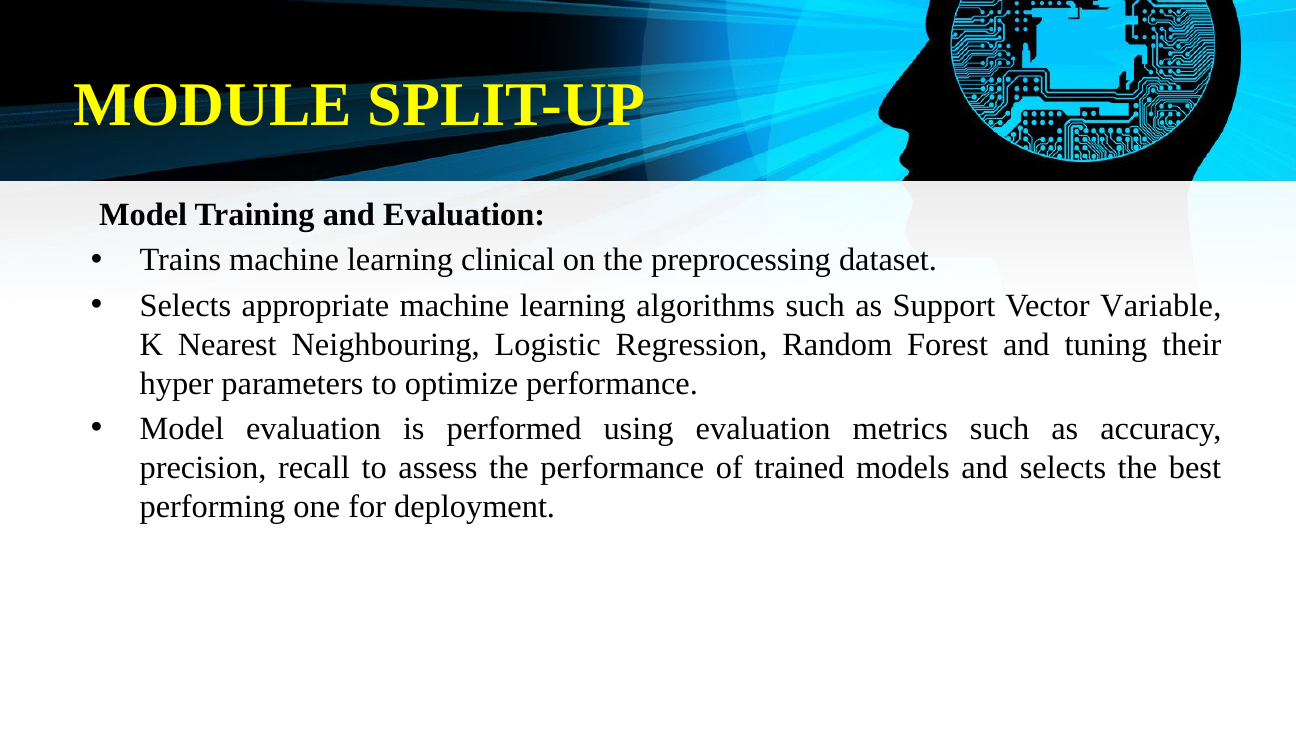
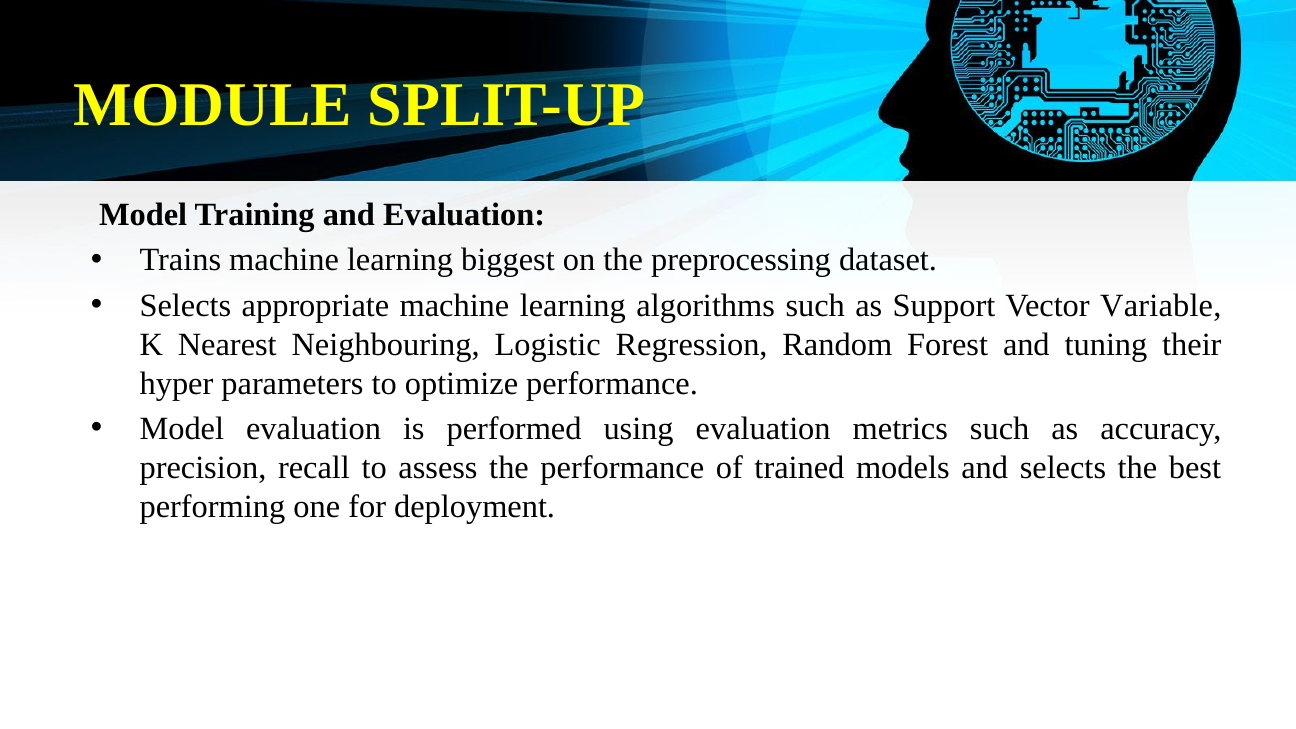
clinical: clinical -> biggest
